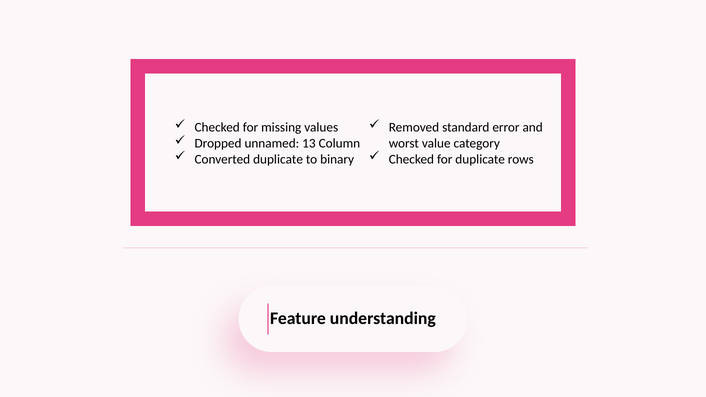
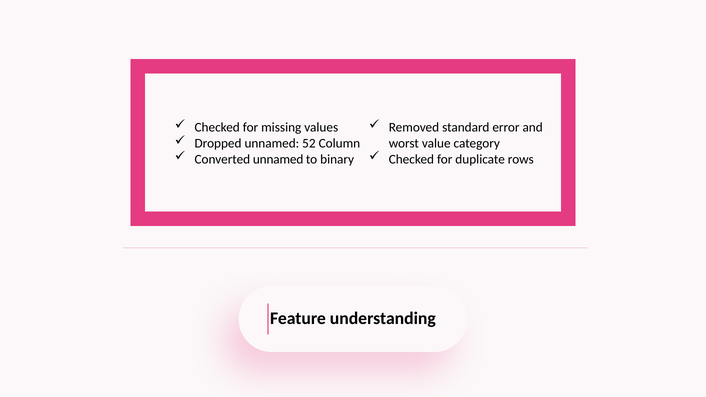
13: 13 -> 52
Converted duplicate: duplicate -> unnamed
